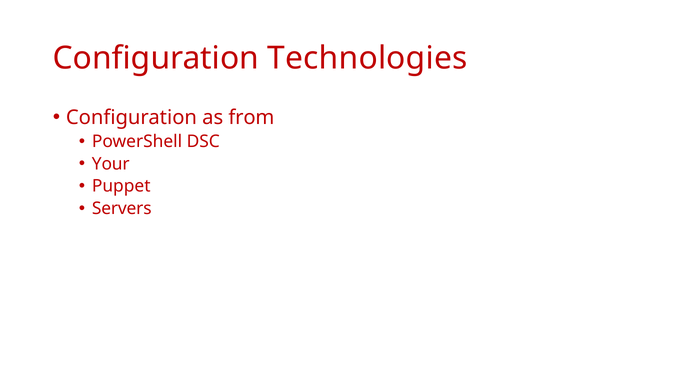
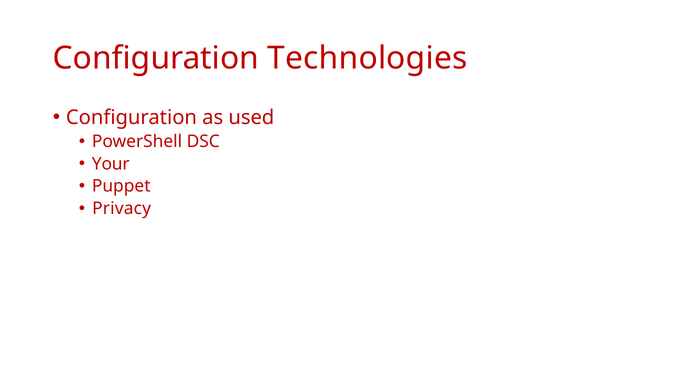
from: from -> used
Servers: Servers -> Privacy
